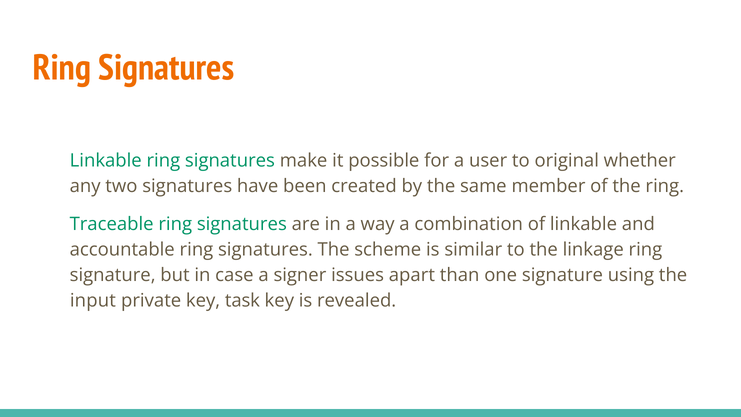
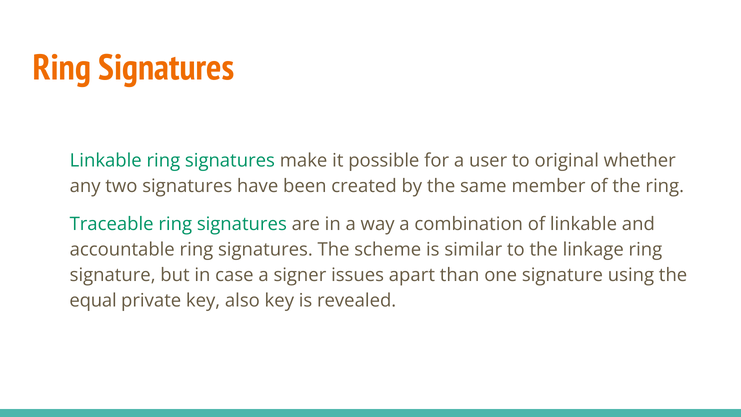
input: input -> equal
task: task -> also
